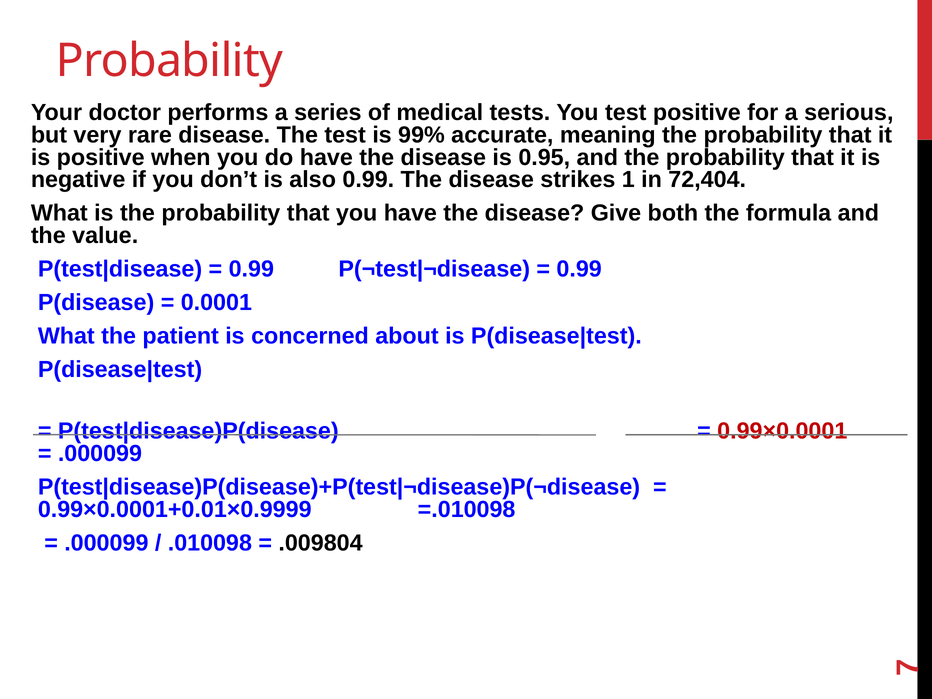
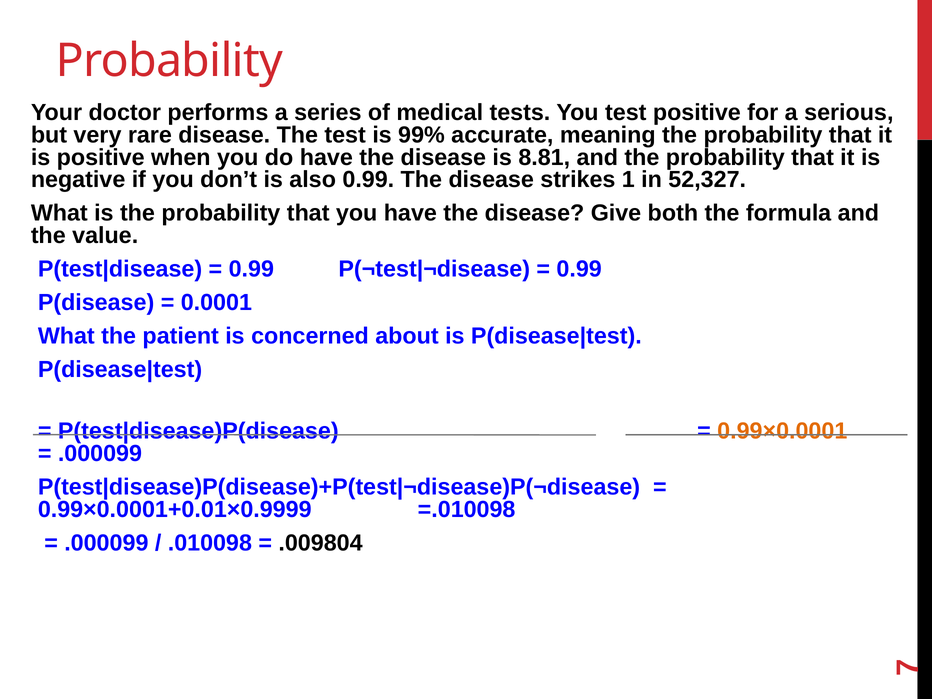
0.95: 0.95 -> 8.81
72,404: 72,404 -> 52,327
0.99×0.0001 colour: red -> orange
